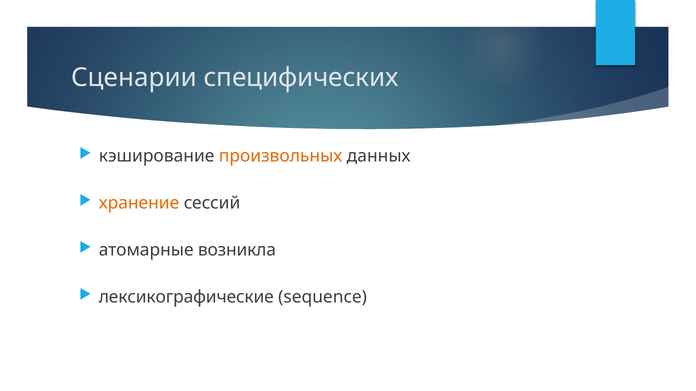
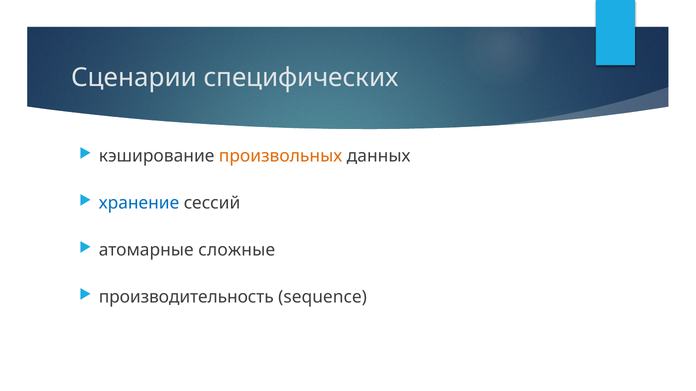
хранение colour: orange -> blue
возникла: возникла -> сложные
лексикографические: лексикографические -> производительность
